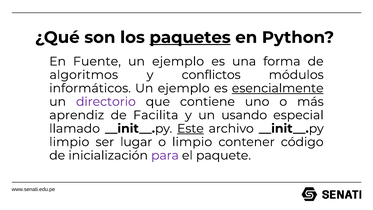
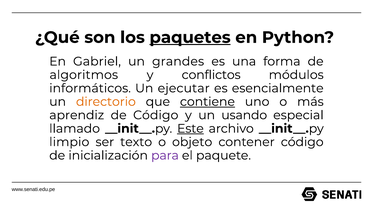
Fuente: Fuente -> Gabriel
ejemplo at (178, 61): ejemplo -> grandes
ejemplo at (184, 88): ejemplo -> ejecutar
esencialmente underline: present -> none
directorio colour: purple -> orange
contiene underline: none -> present
de Facilita: Facilita -> Código
lugar: lugar -> texto
o limpio: limpio -> objeto
